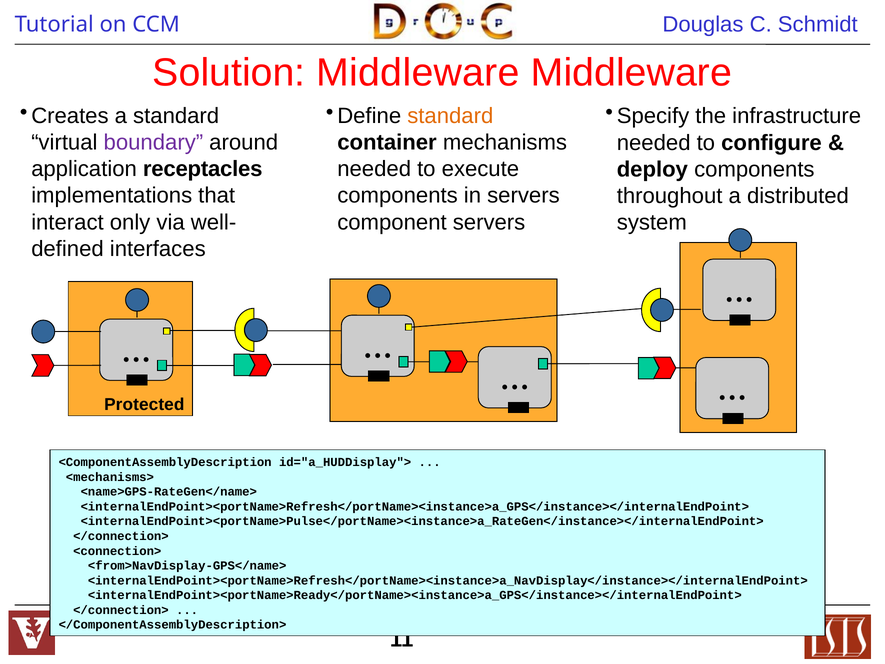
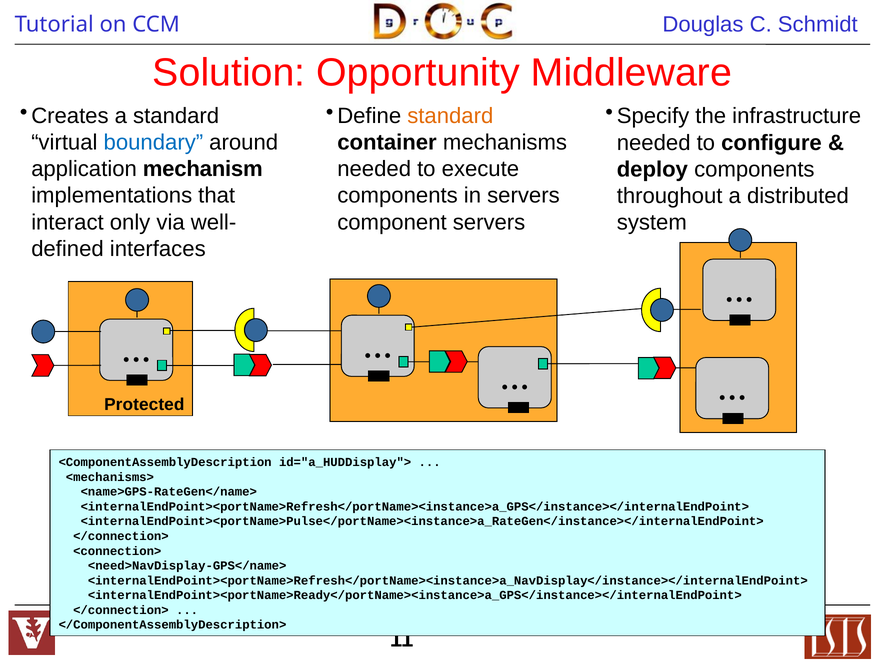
Solution Middleware: Middleware -> Opportunity
boundary colour: purple -> blue
receptacles: receptacles -> mechanism
<from>NavDisplay-GPS</name>: <from>NavDisplay-GPS</name> -> <need>NavDisplay-GPS</name>
